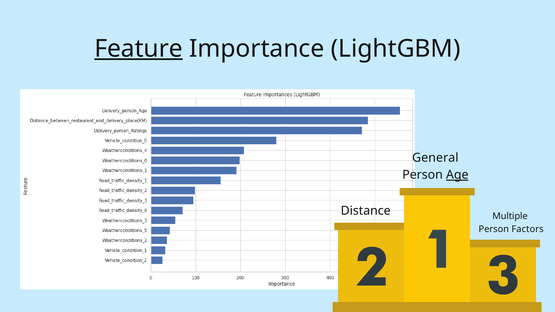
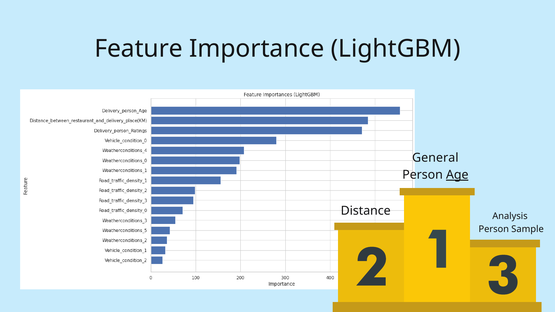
Feature underline: present -> none
Multiple: Multiple -> Analysis
Factors: Factors -> Sample
